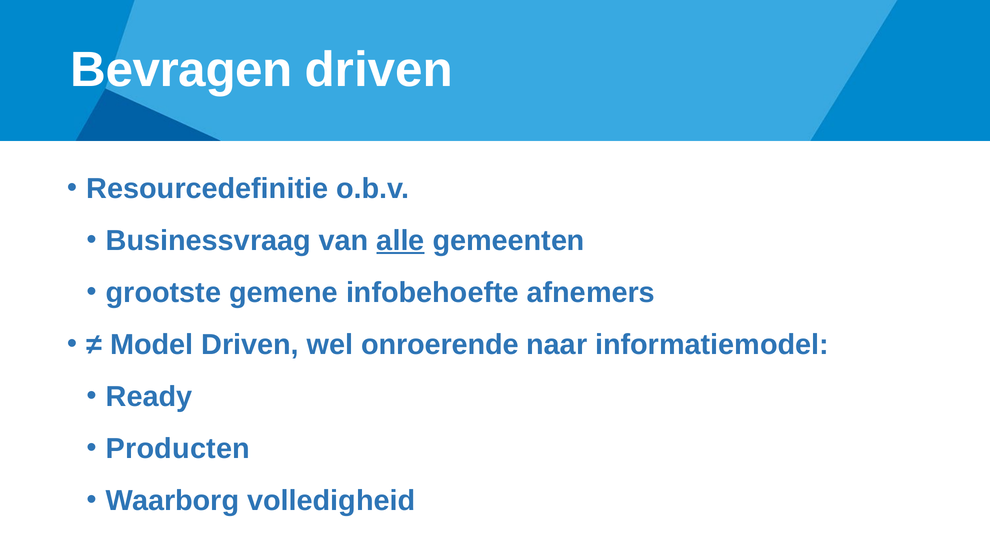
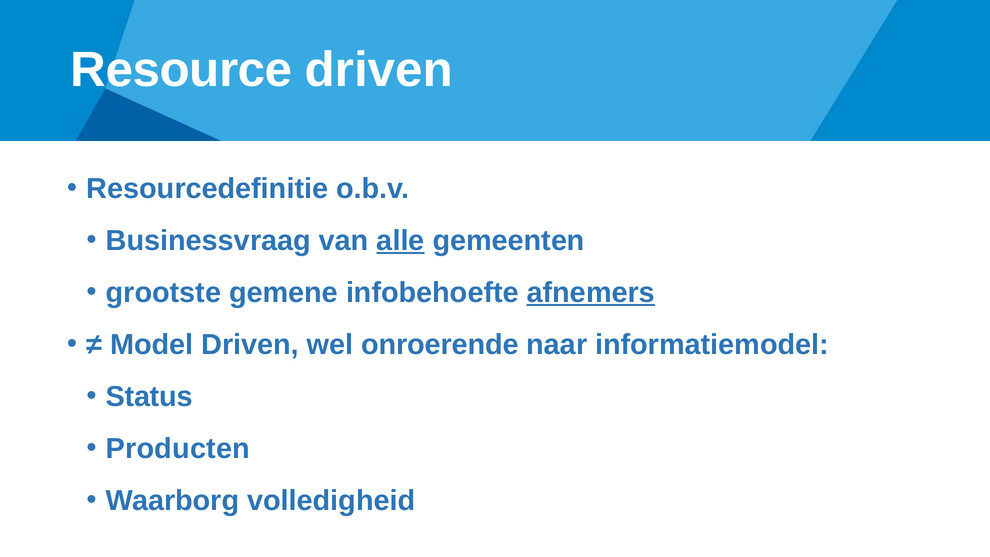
Bevragen: Bevragen -> Resource
afnemers underline: none -> present
Ready: Ready -> Status
